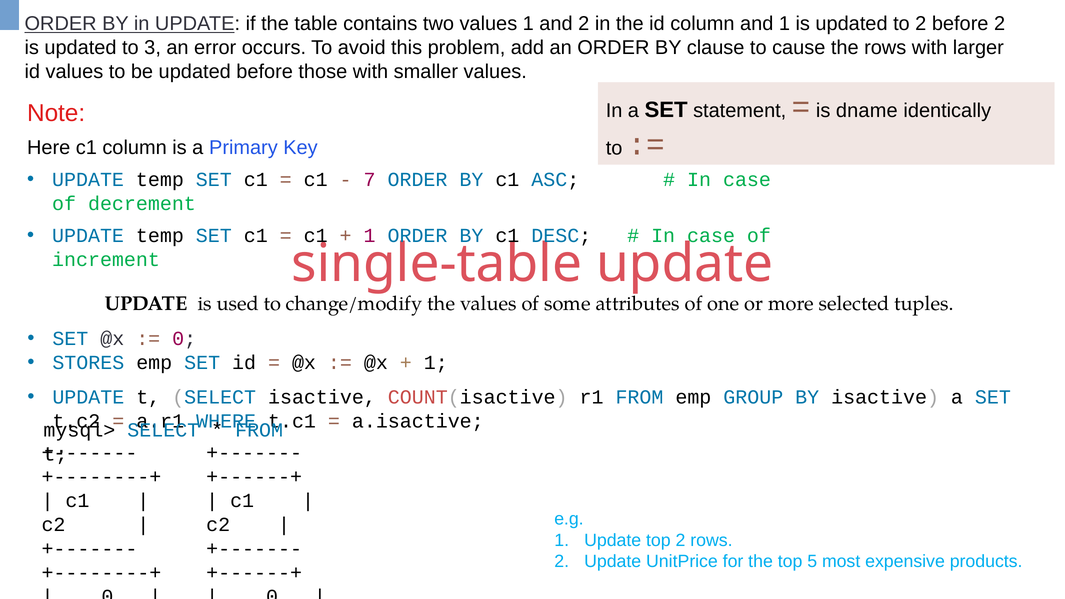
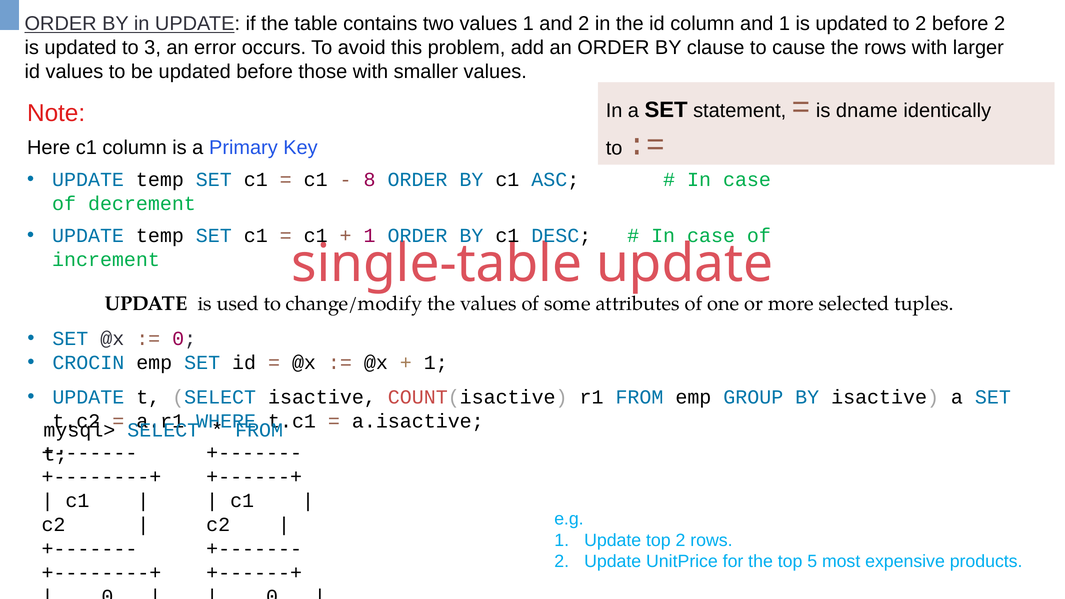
7: 7 -> 8
STORES: STORES -> CROCIN
